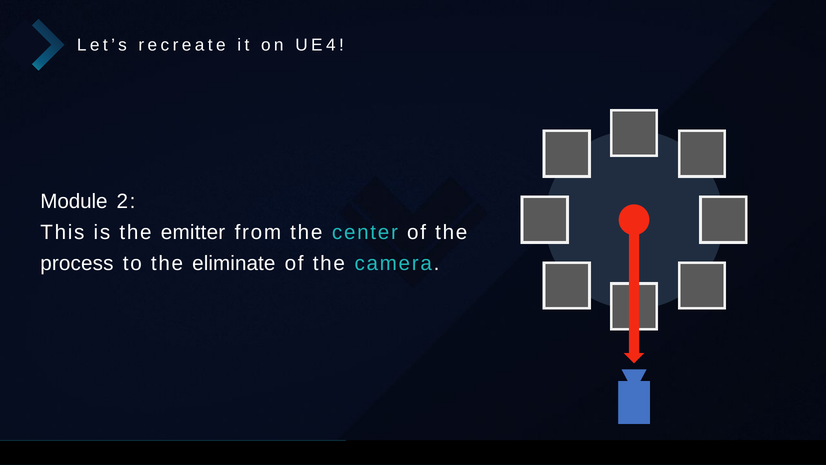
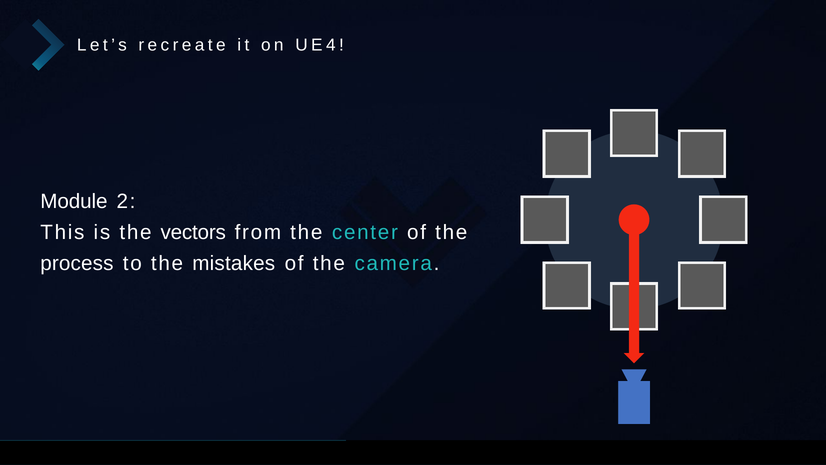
emitter: emitter -> vectors
eliminate: eliminate -> mistakes
